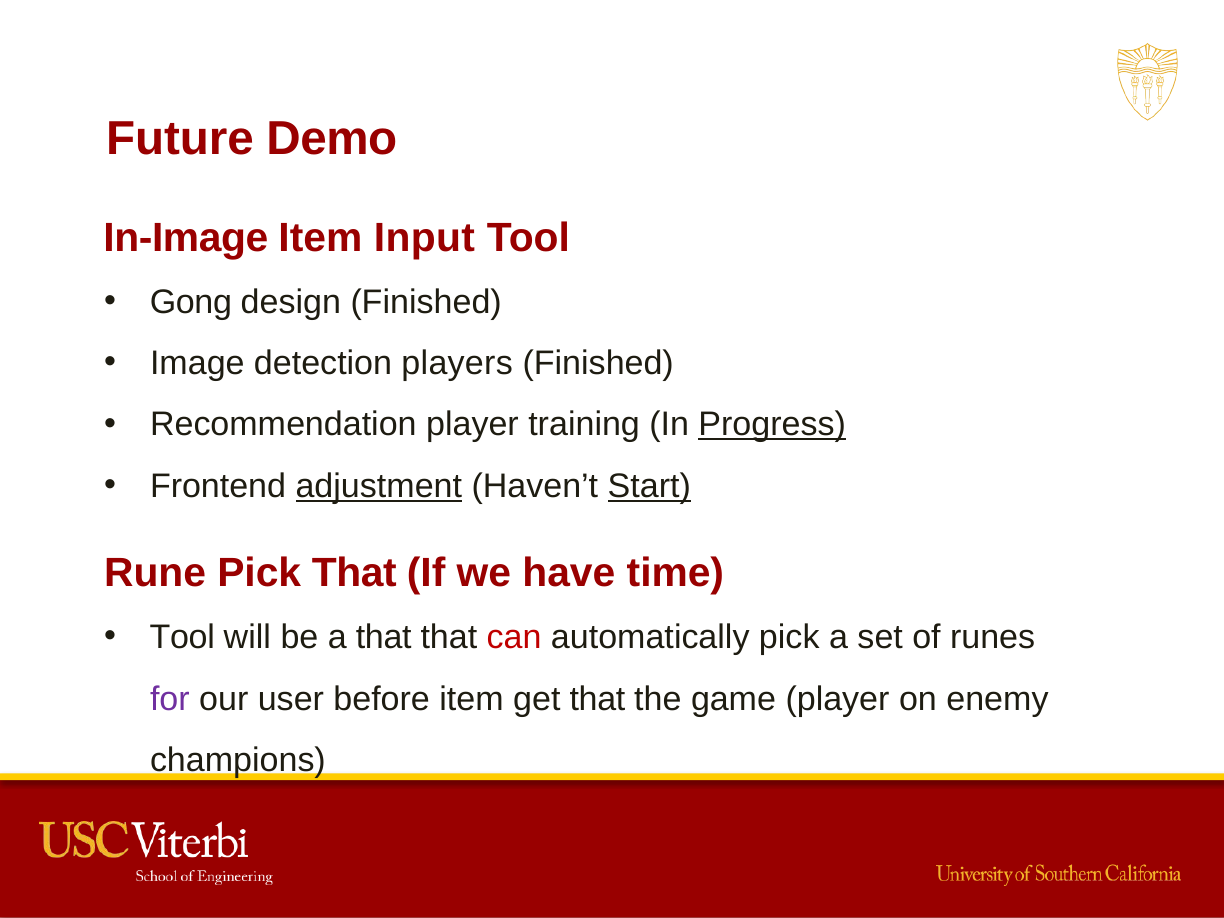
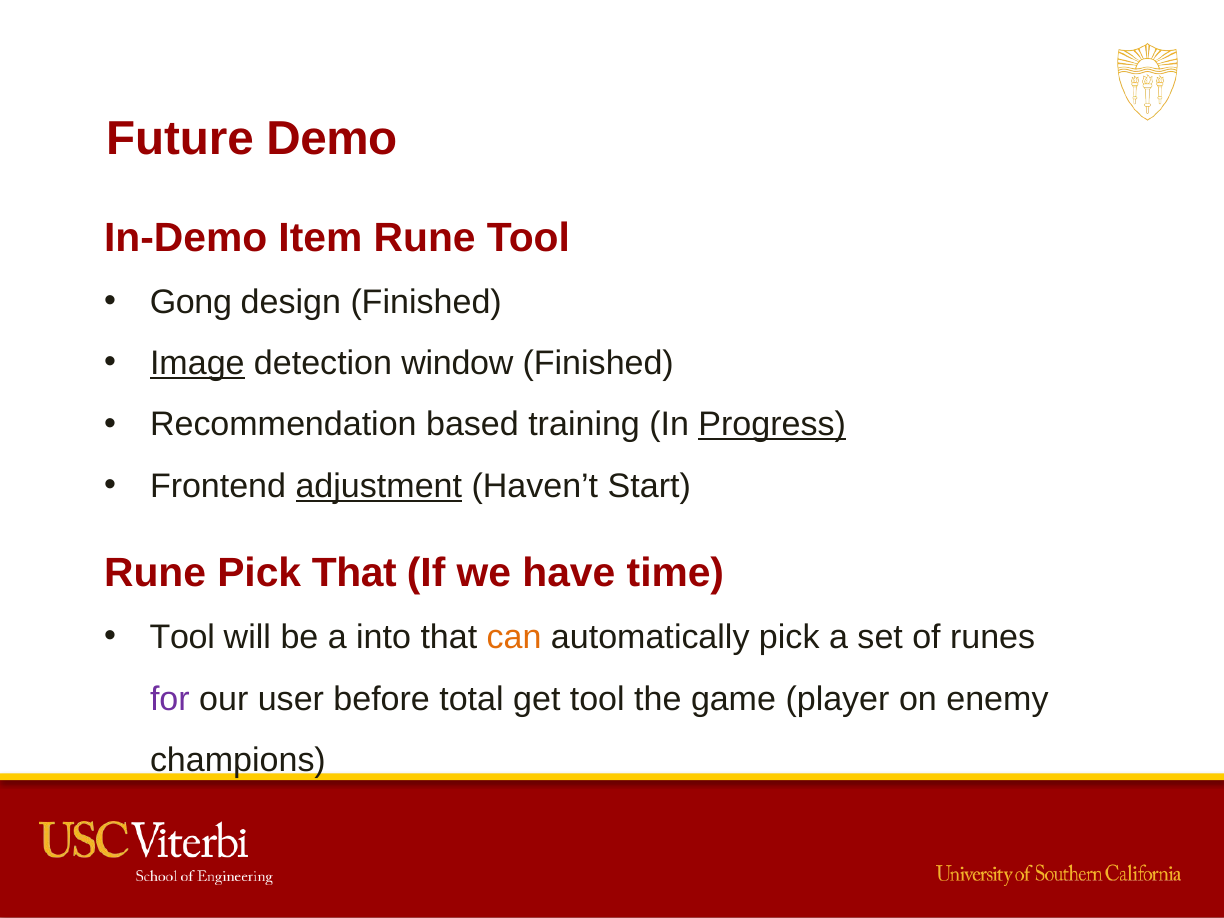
In-Image: In-Image -> In-Demo
Item Input: Input -> Rune
Image underline: none -> present
players: players -> window
Recommendation player: player -> based
Start underline: present -> none
a that: that -> into
can colour: red -> orange
before item: item -> total
get that: that -> tool
